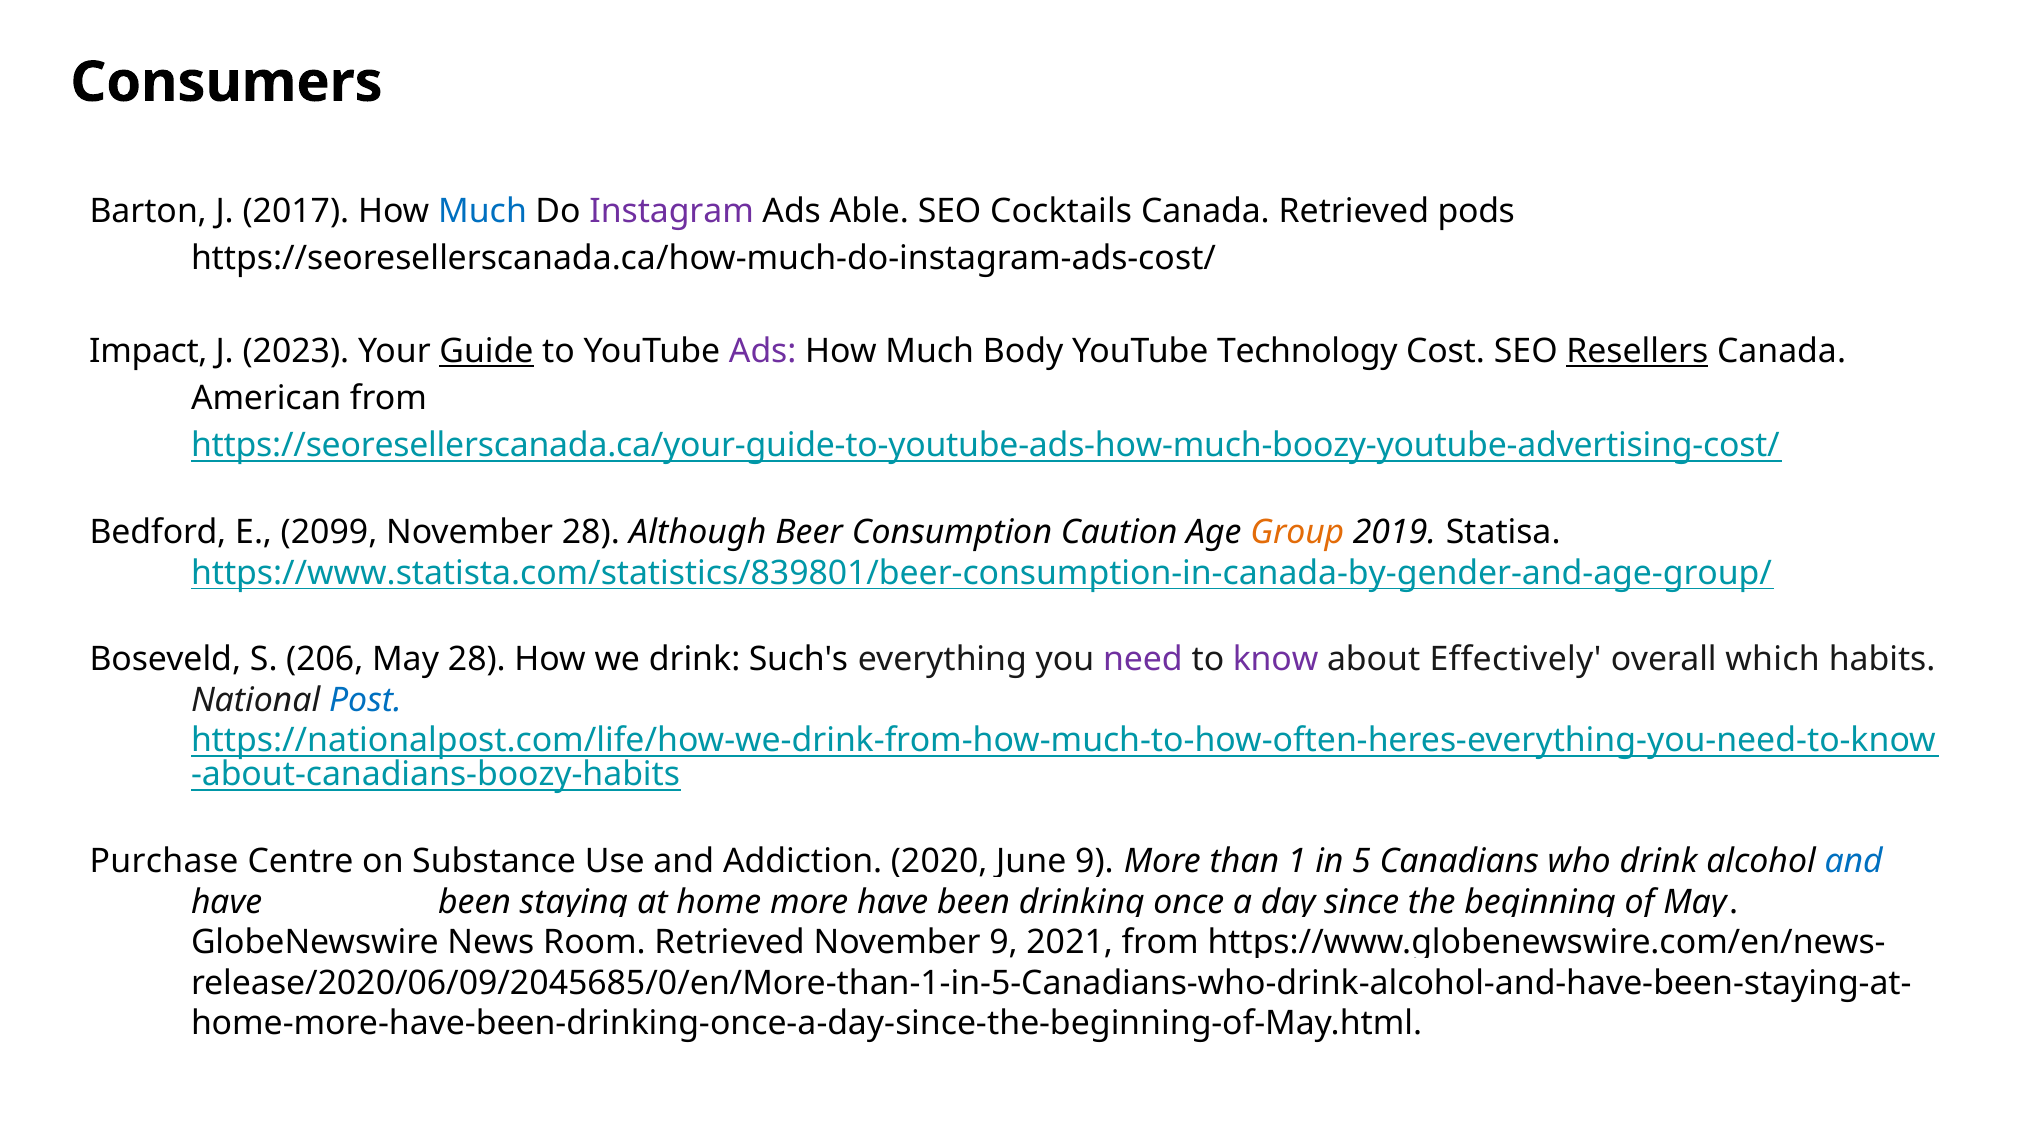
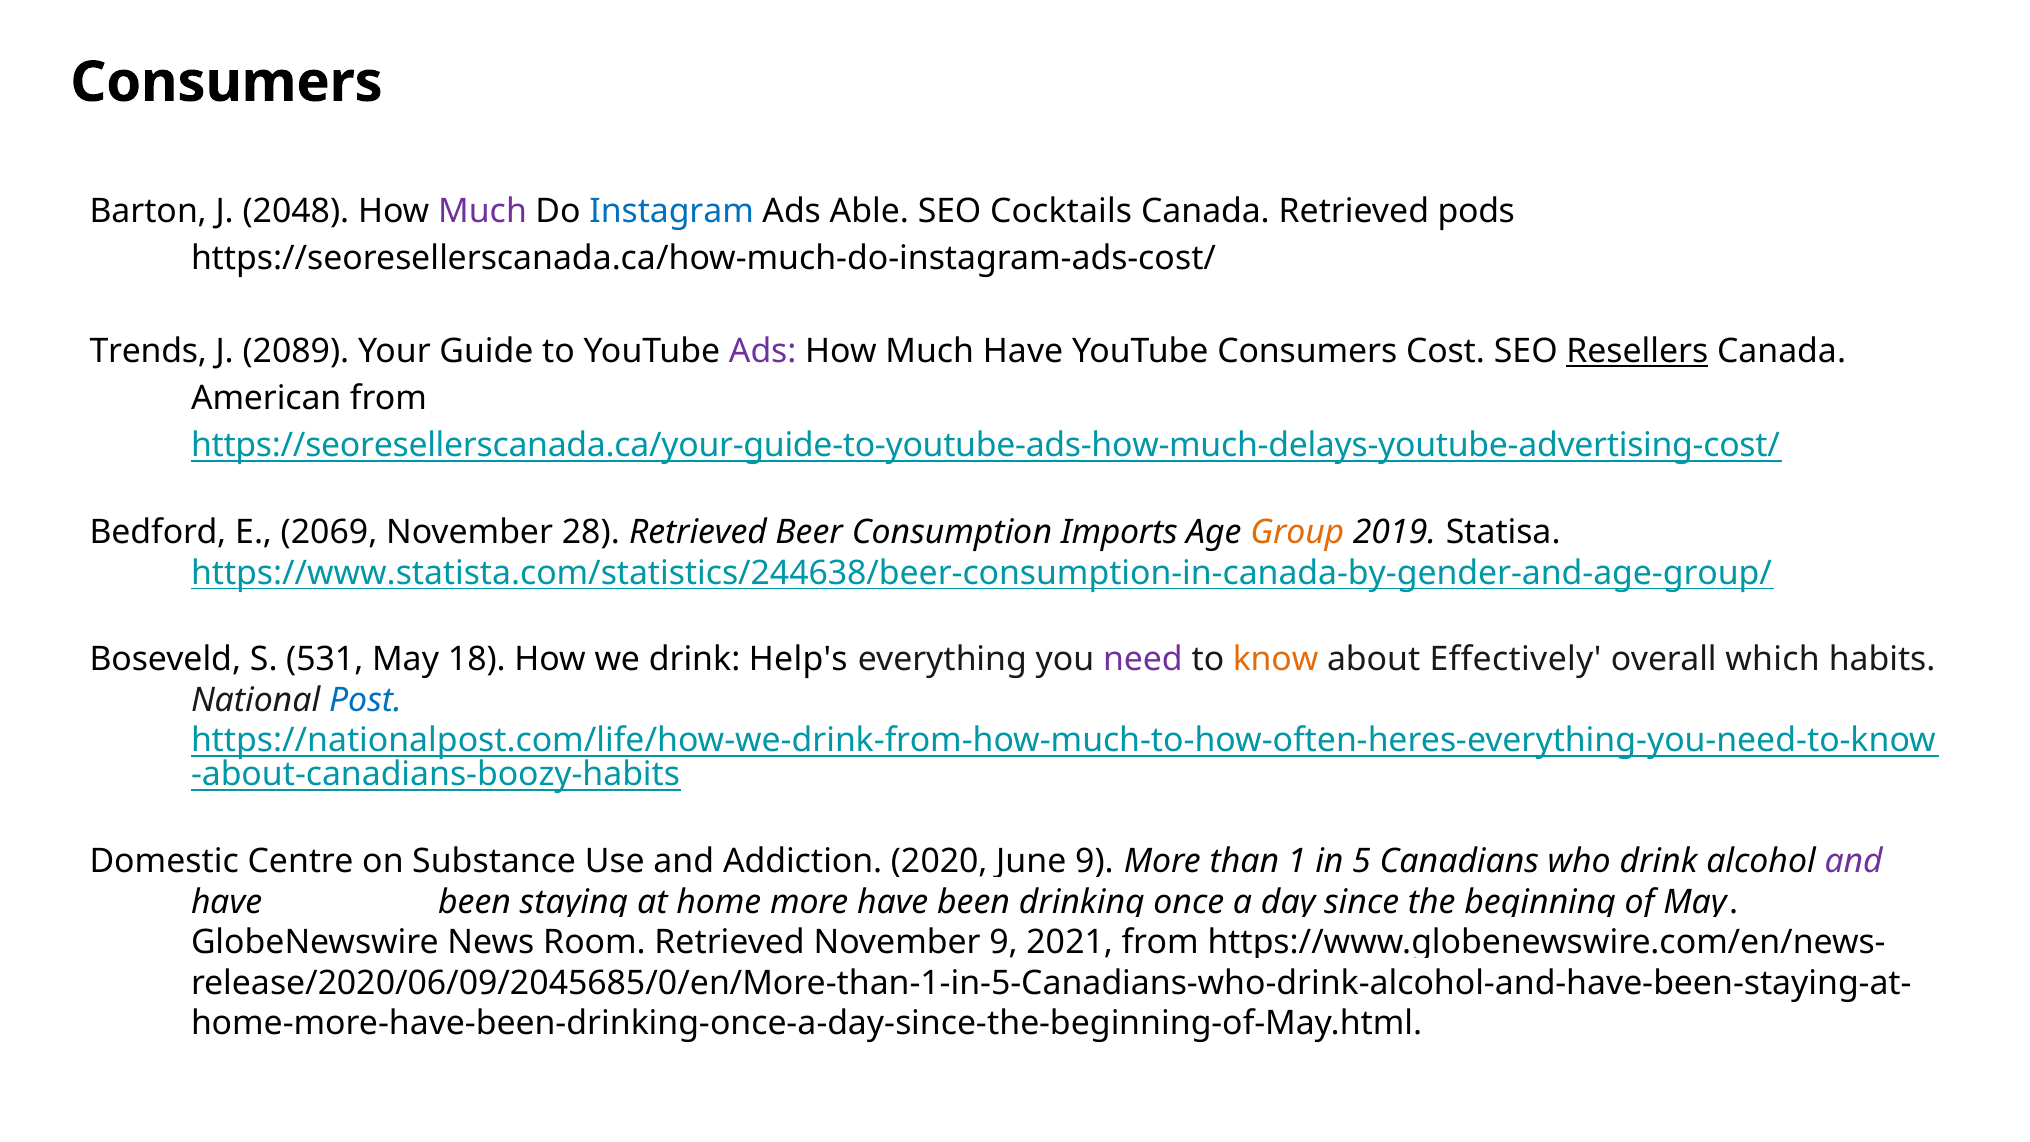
2017: 2017 -> 2048
Much at (483, 212) colour: blue -> purple
Instagram colour: purple -> blue
Impact: Impact -> Trends
2023: 2023 -> 2089
Guide underline: present -> none
Much Body: Body -> Have
YouTube Technology: Technology -> Consumers
https://seoresellerscanada.ca/your-guide-to-youtube-ads-how-much-boozy-youtube-advertising-cost/: https://seoresellerscanada.ca/your-guide-to-youtube-ads-how-much-boozy-youtube-advertising-cost/ -> https://seoresellerscanada.ca/your-guide-to-youtube-ads-how-much-delays-youtube-advertising-cost/
2099: 2099 -> 2069
28 Although: Although -> Retrieved
Caution: Caution -> Imports
https://www.statista.com/statistics/839801/beer-consumption-in-canada-by-gender-and-age-group/: https://www.statista.com/statistics/839801/beer-consumption-in-canada-by-gender-and-age-group/ -> https://www.statista.com/statistics/244638/beer-consumption-in-canada-by-gender-and-age-group/
206: 206 -> 531
May 28: 28 -> 18
Such's: Such's -> Help's
know colour: purple -> orange
Purchase: Purchase -> Domestic
and at (1854, 861) colour: blue -> purple
